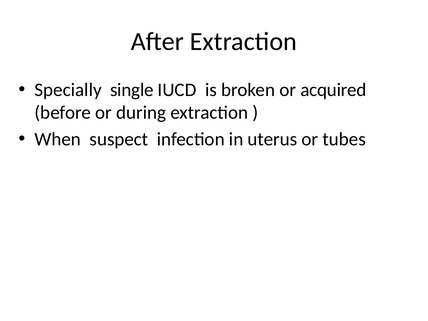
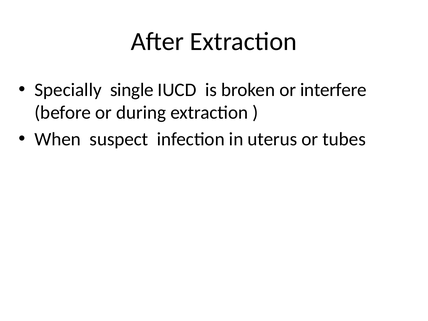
acquired: acquired -> interfere
